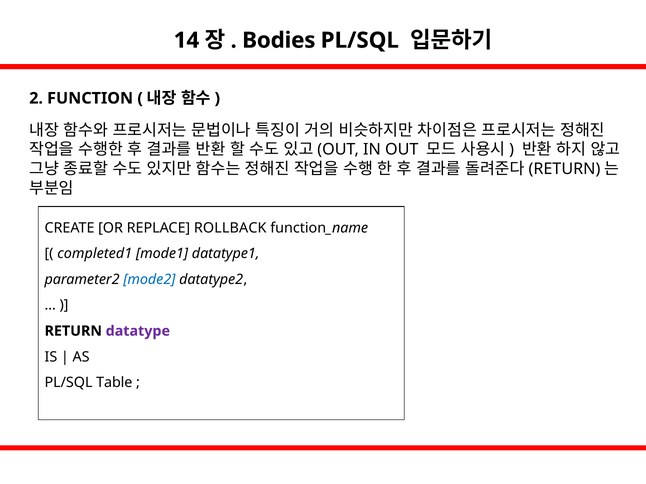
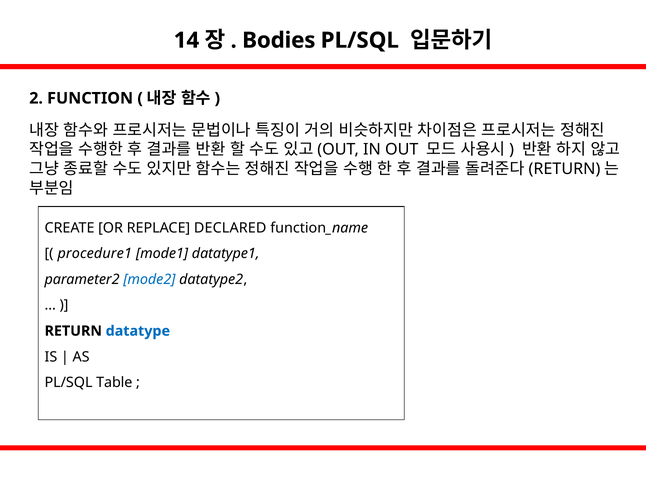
ROLLBACK: ROLLBACK -> DECLARED
completed1: completed1 -> procedure1
datatype colour: purple -> blue
